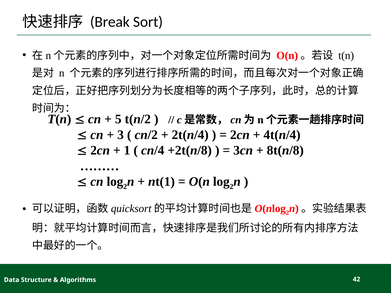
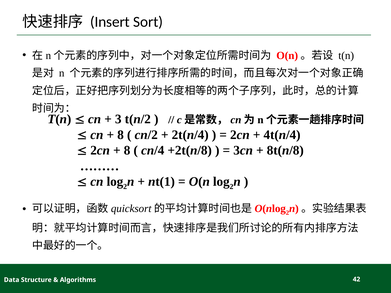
Break: Break -> Insert
5: 5 -> 3
3 at (121, 135): 3 -> 8
1 at (127, 150): 1 -> 8
